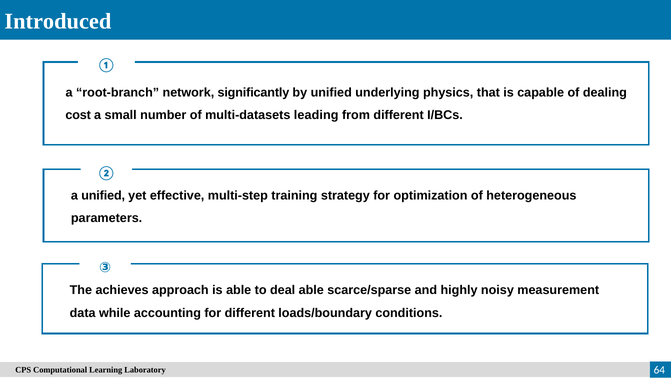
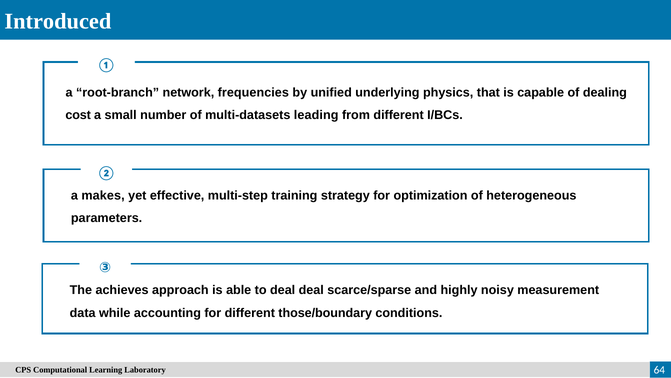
significantly: significantly -> frequencies
a unified: unified -> makes
deal able: able -> deal
loads/boundary: loads/boundary -> those/boundary
